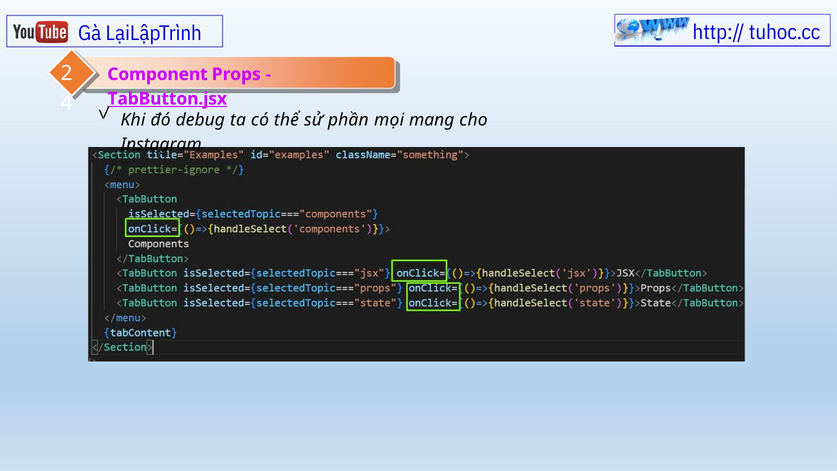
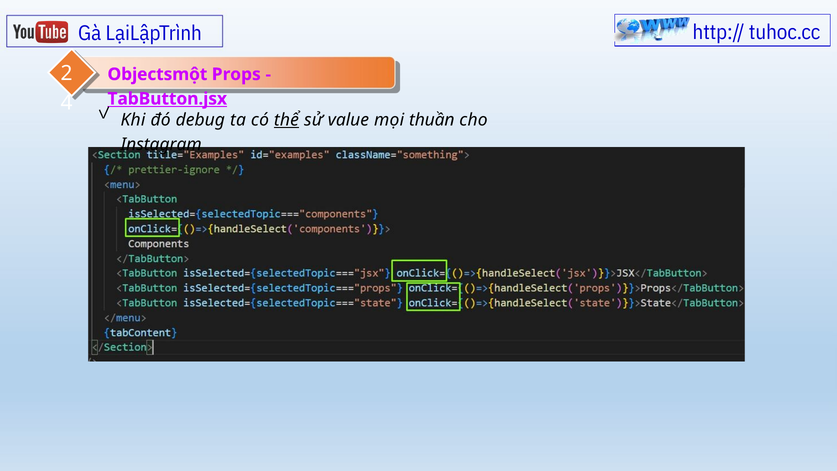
Component: Component -> Objectsmột
thể underline: none -> present
phần: phần -> value
mang: mang -> thuần
